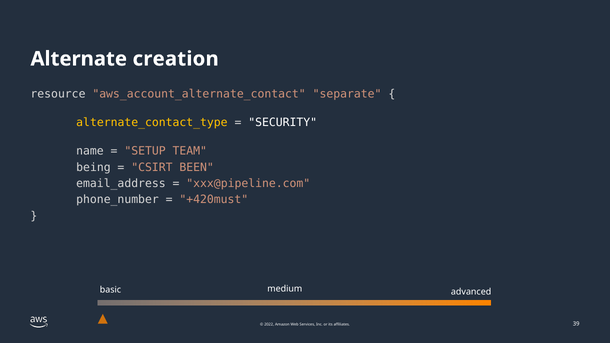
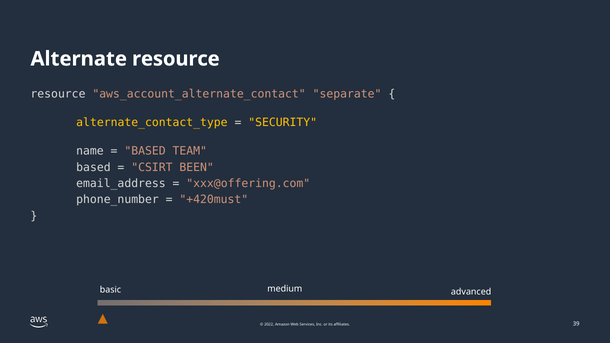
Alternate creation: creation -> resource
SECURITY colour: white -> yellow
SETUP at (145, 151): SETUP -> BASED
being at (93, 167): being -> based
xxx@pipeline.com: xxx@pipeline.com -> xxx@offering.com
